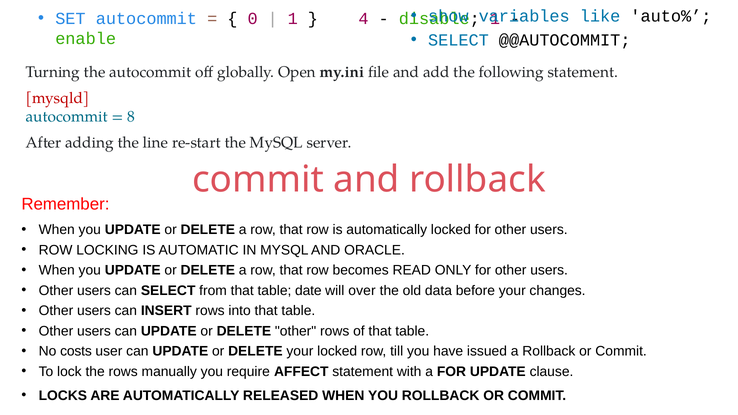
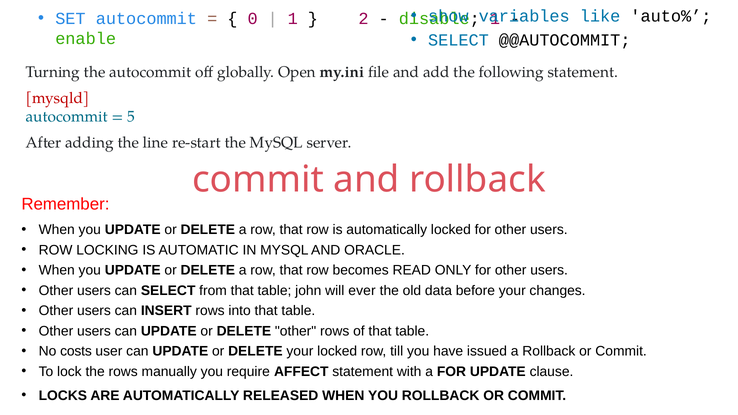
4: 4 -> 2
8: 8 -> 5
date: date -> john
over: over -> ever
